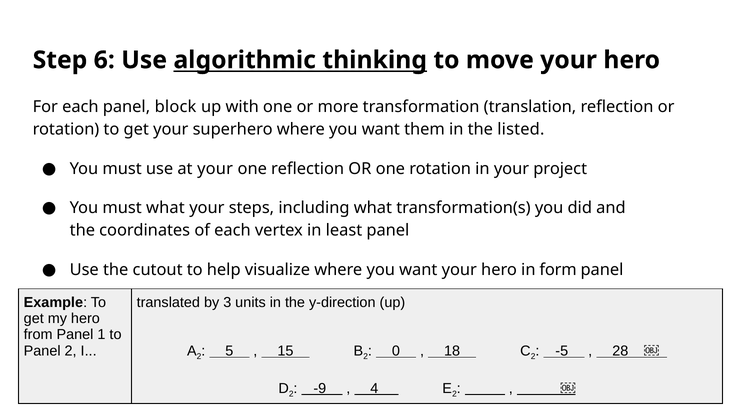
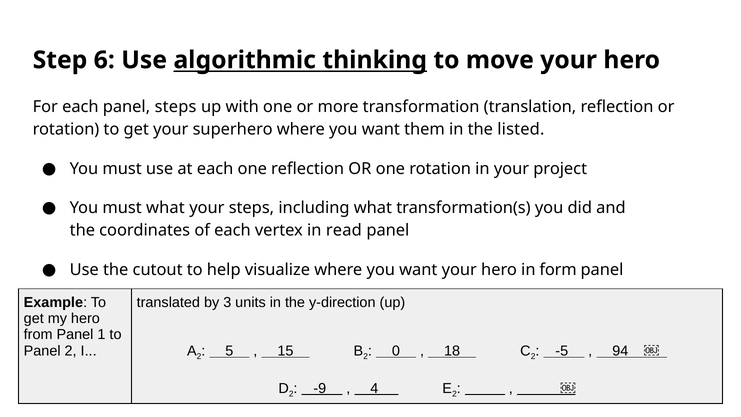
panel block: block -> steps
at your: your -> each
least: least -> read
28: 28 -> 94
